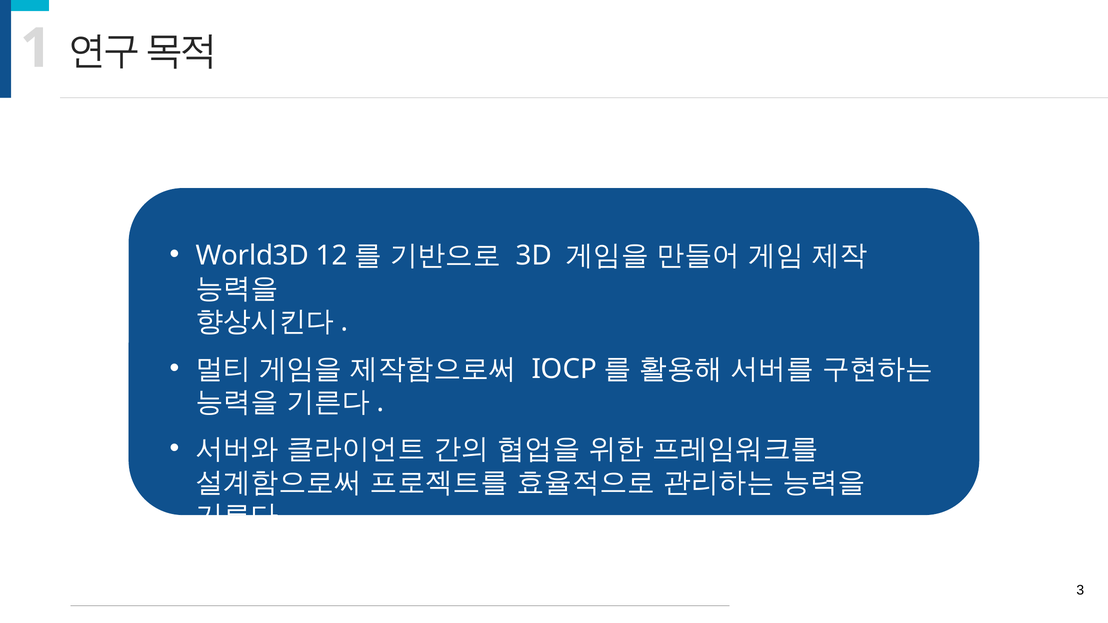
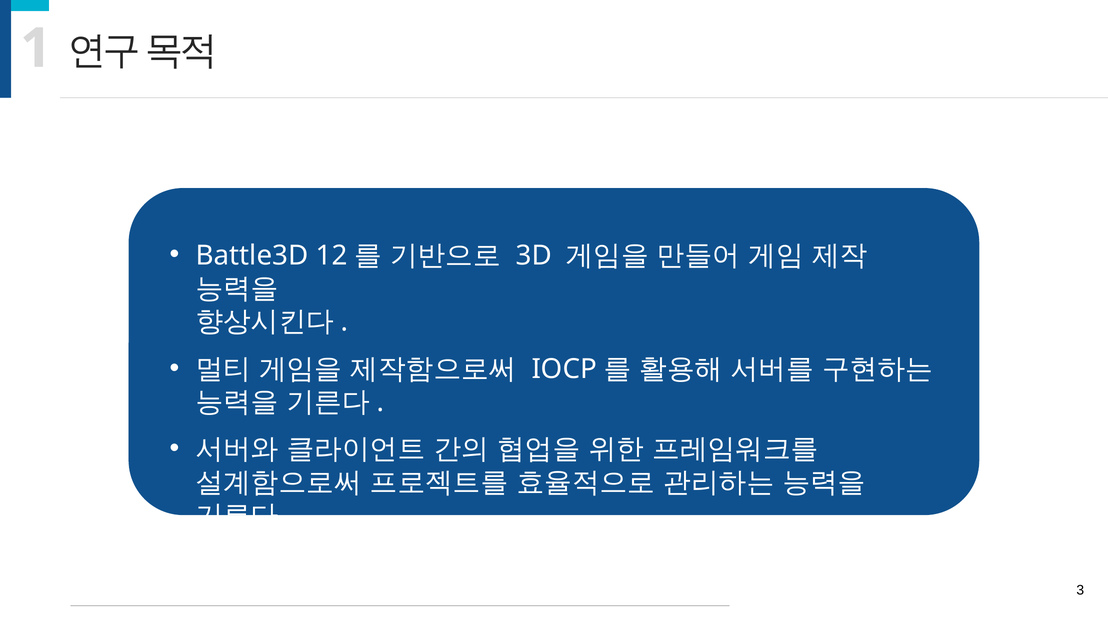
World3D: World3D -> Battle3D
